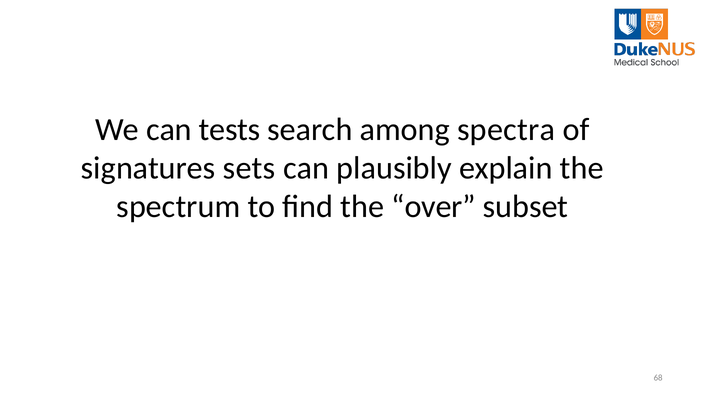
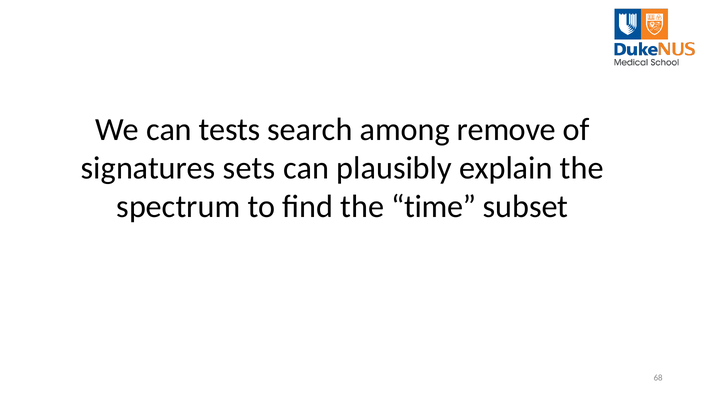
spectra: spectra -> remove
over: over -> time
